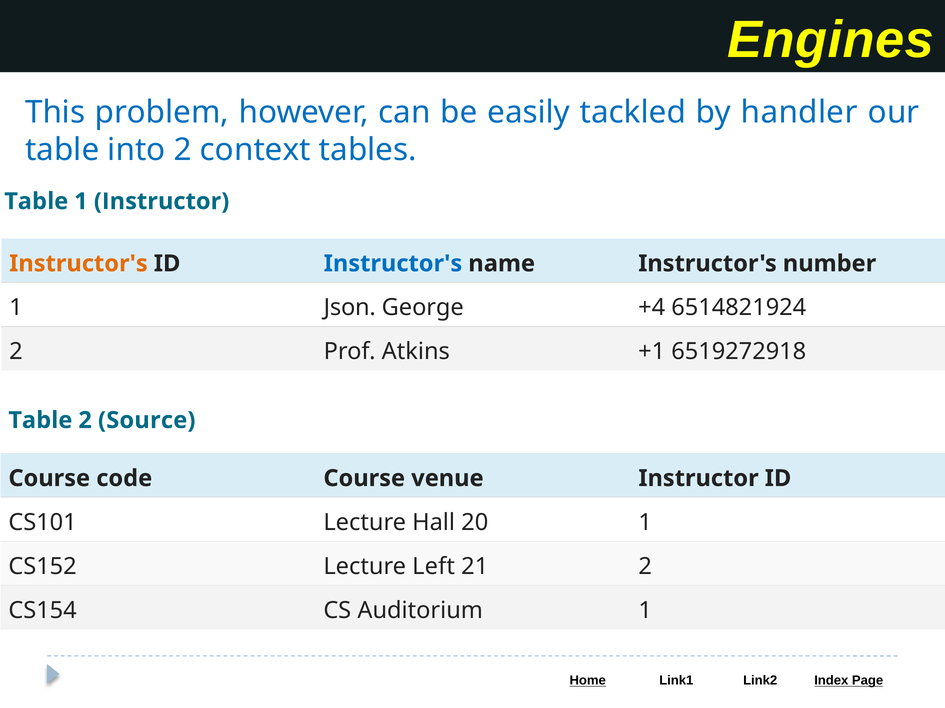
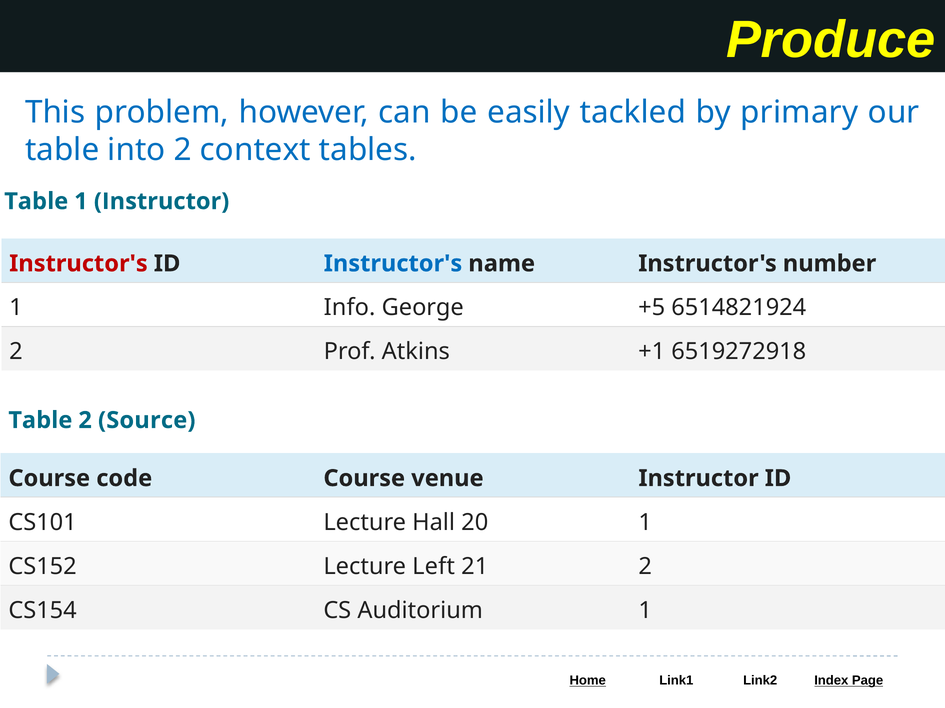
Engines: Engines -> Produce
handler: handler -> primary
Instructor's at (78, 264) colour: orange -> red
Json: Json -> Info
+4: +4 -> +5
